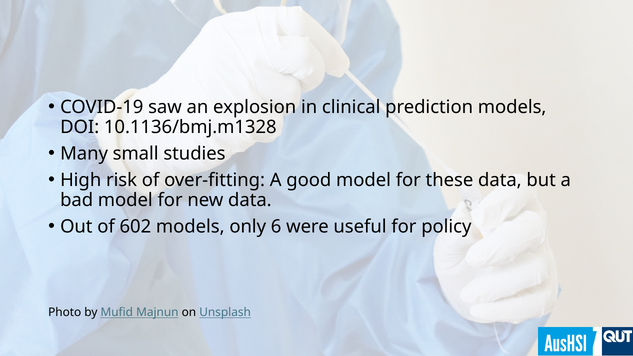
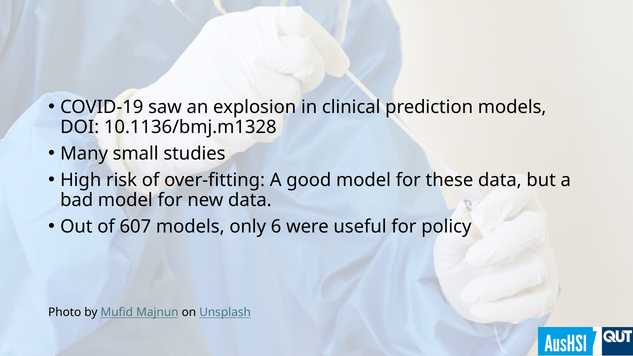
602: 602 -> 607
